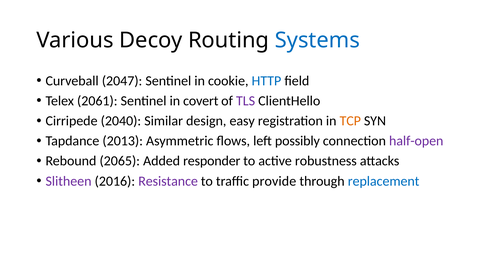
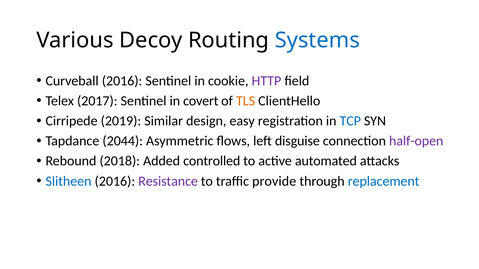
Curveball 2047: 2047 -> 2016
HTTP colour: blue -> purple
2061: 2061 -> 2017
TLS colour: purple -> orange
2040: 2040 -> 2019
TCP colour: orange -> blue
2013: 2013 -> 2044
possibly: possibly -> disguise
2065: 2065 -> 2018
responder: responder -> controlled
robustness: robustness -> automated
Slitheen colour: purple -> blue
